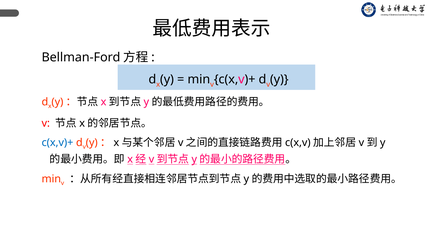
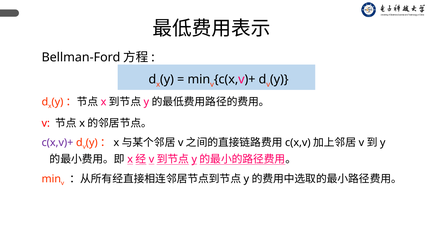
c(x,v)+ at (57, 142) colour: blue -> purple
